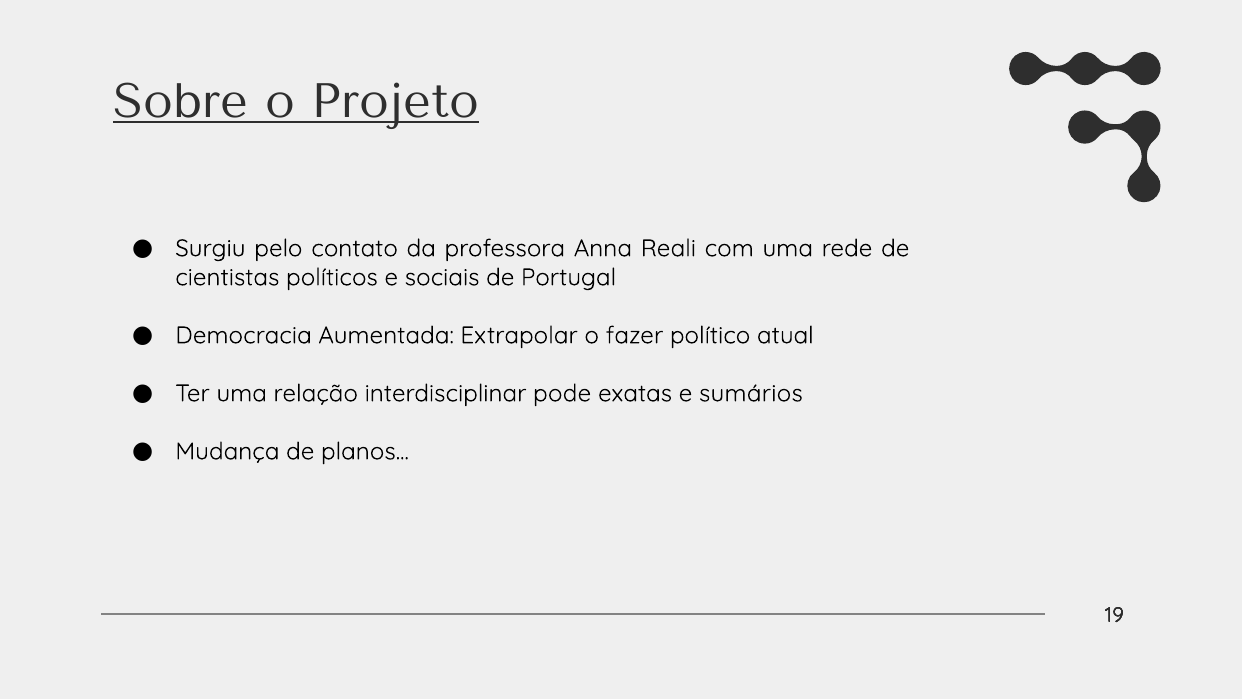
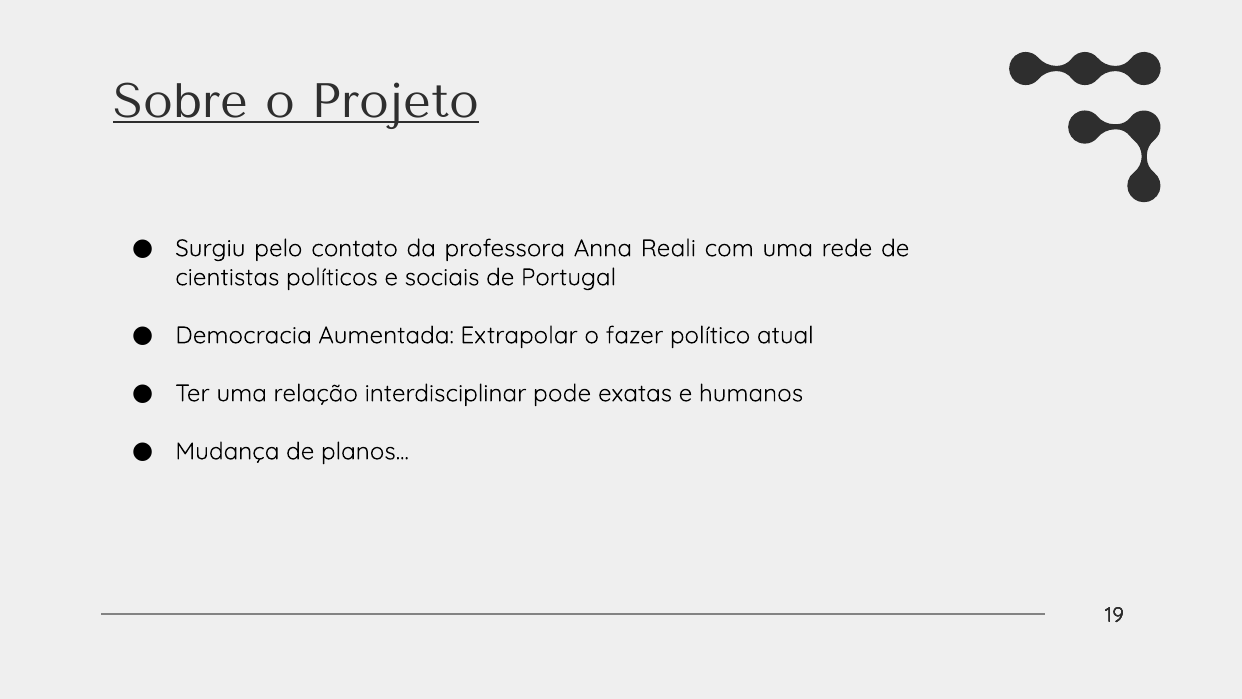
sumários: sumários -> humanos
